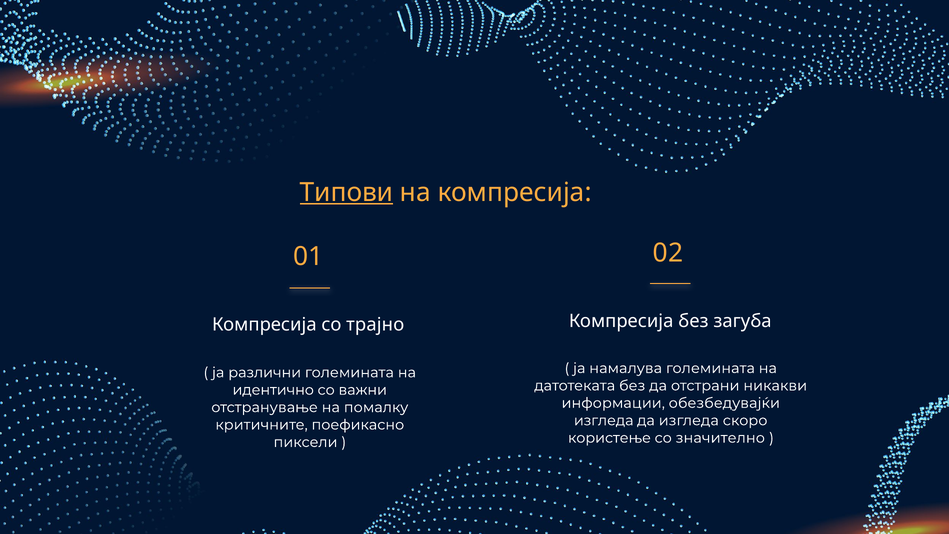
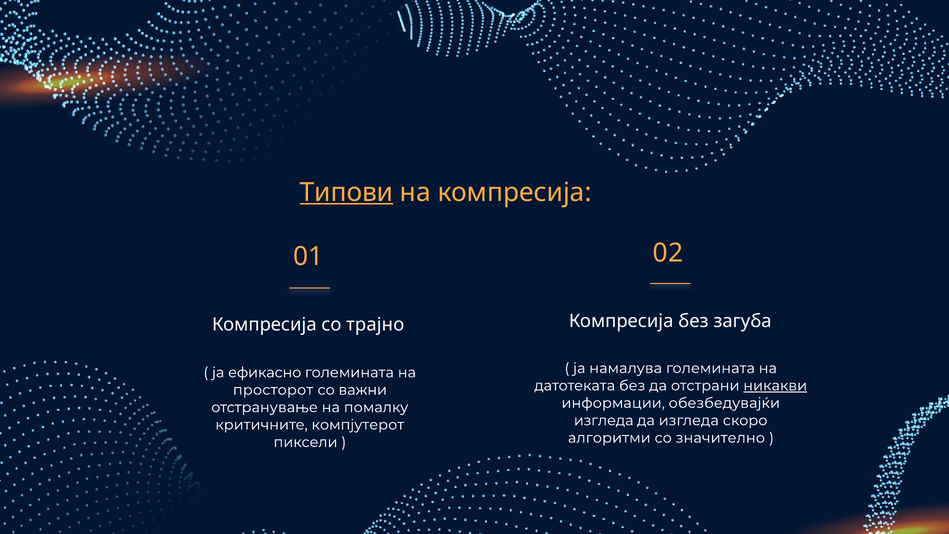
различни: различни -> ефикасно
никакви underline: none -> present
идентично: идентично -> просторот
поефикасно: поефикасно -> компјутерот
користење: користење -> алгоритми
